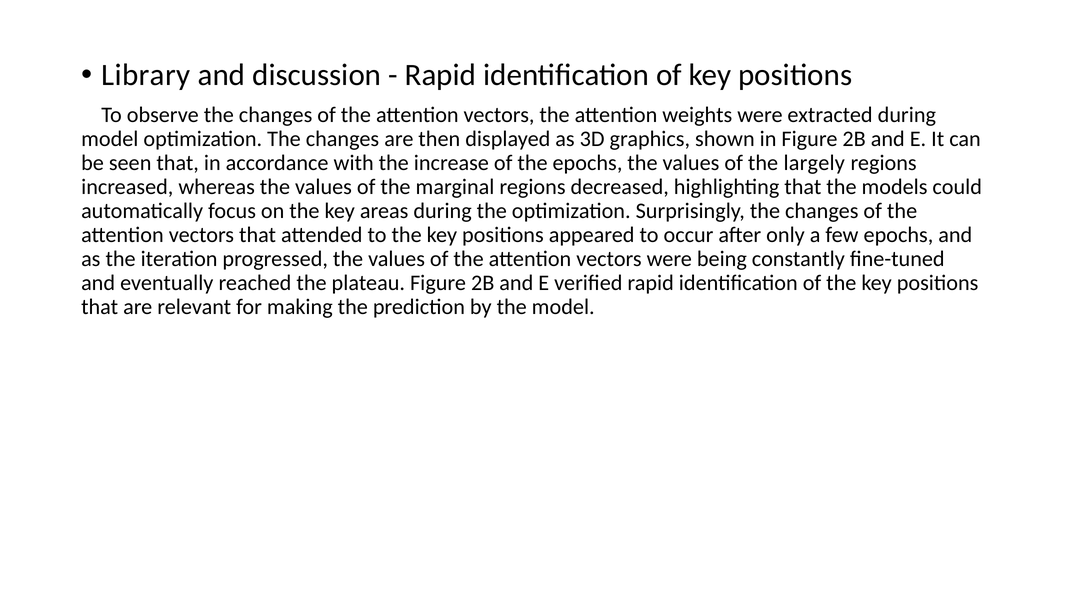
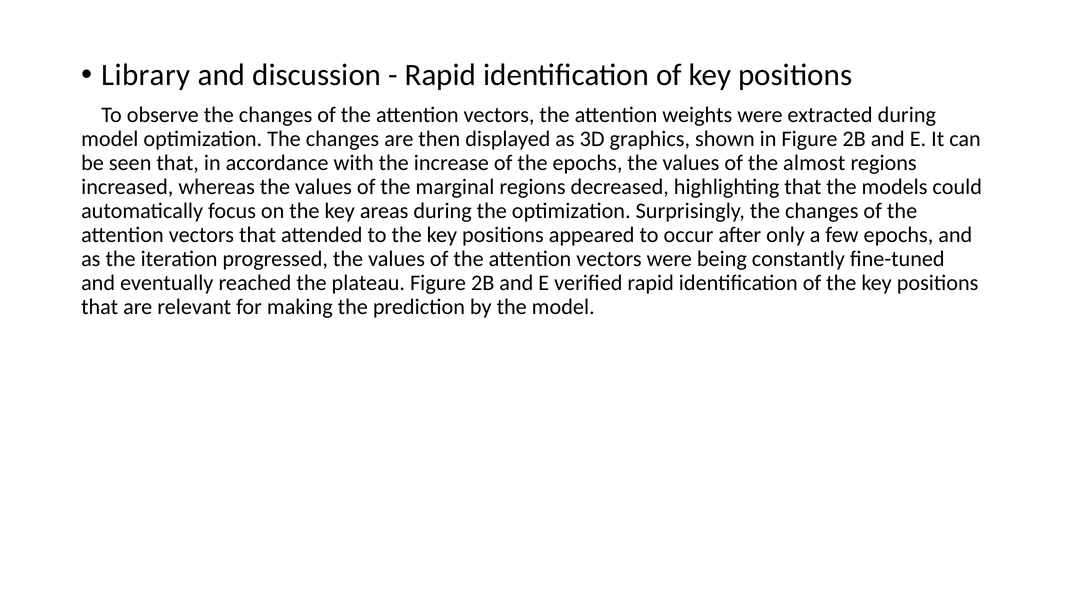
largely: largely -> almost
